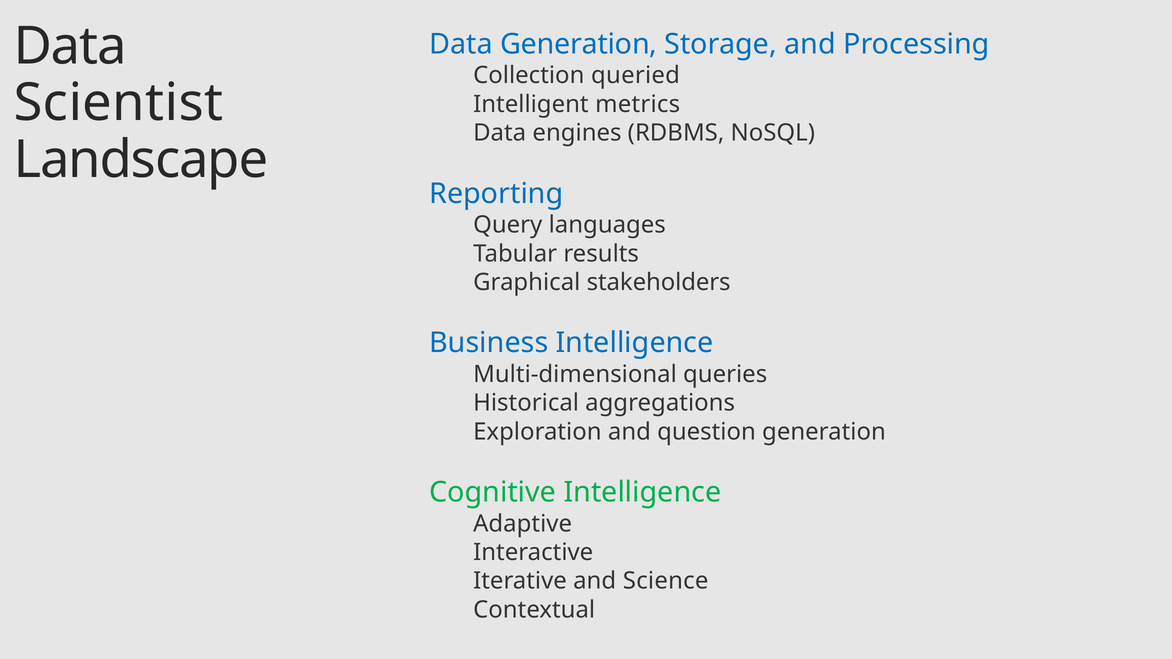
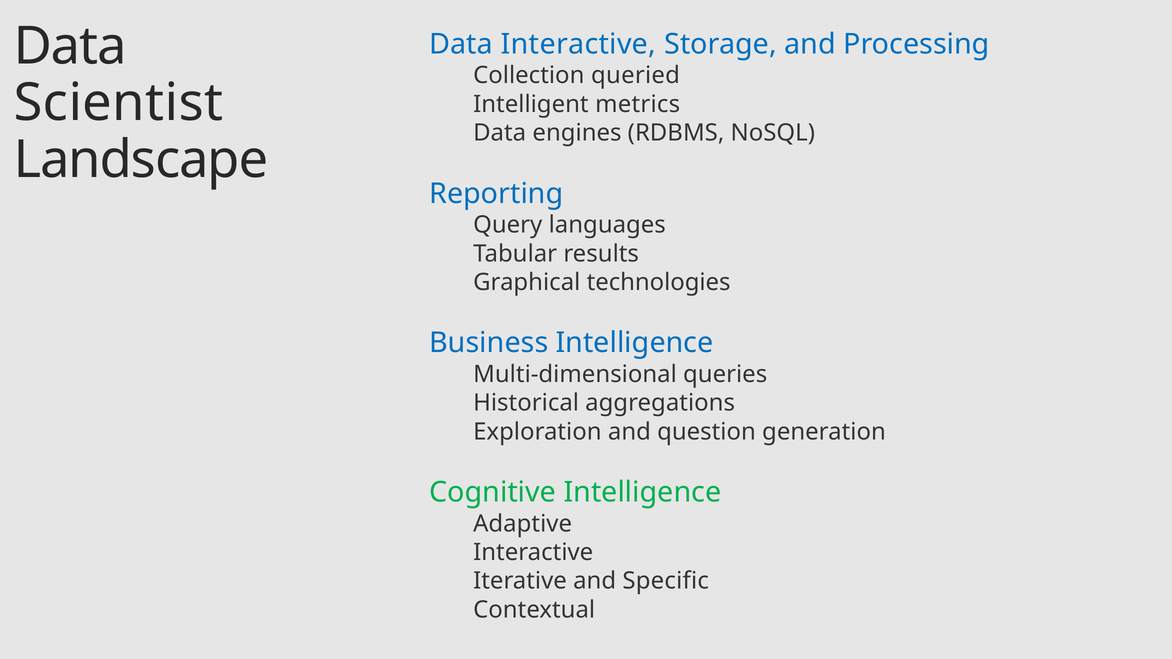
Data Generation: Generation -> Interactive
stakeholders: stakeholders -> technologies
Science: Science -> Specific
